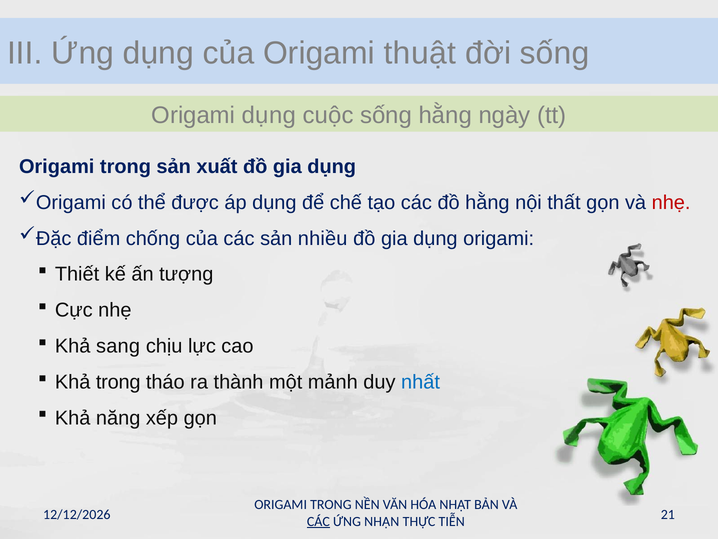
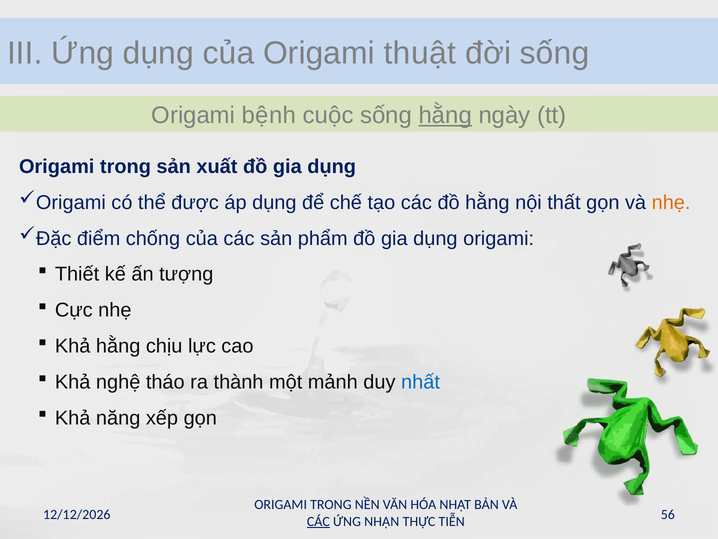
Origami dụng: dụng -> bệnh
hằng at (445, 115) underline: none -> present
nhẹ at (671, 202) colour: red -> orange
nhiều: nhiều -> phẩm
Khả sang: sang -> hằng
Khả trong: trong -> nghệ
21: 21 -> 56
